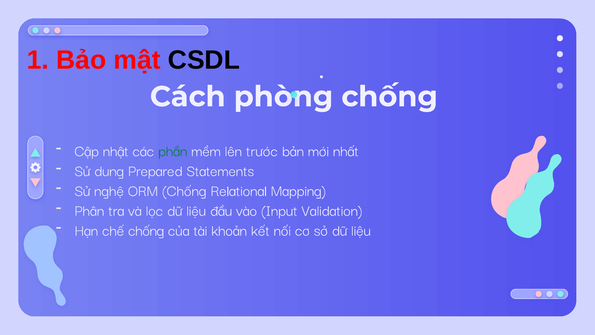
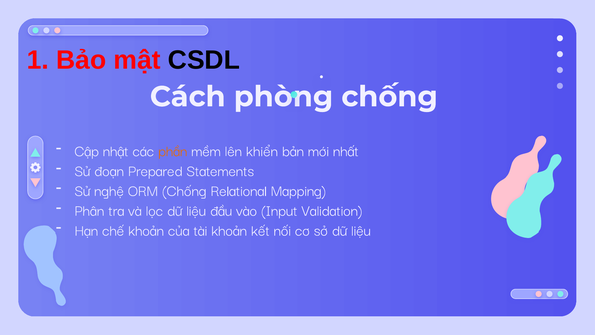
phần colour: green -> orange
trước: trước -> khiển
dung: dung -> đoạn
chế chống: chống -> khoản
